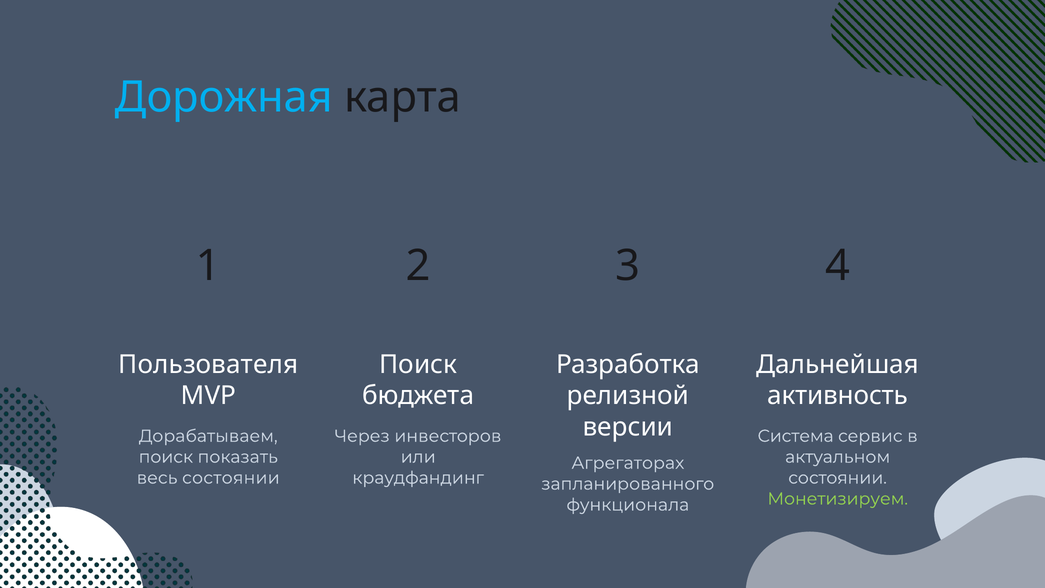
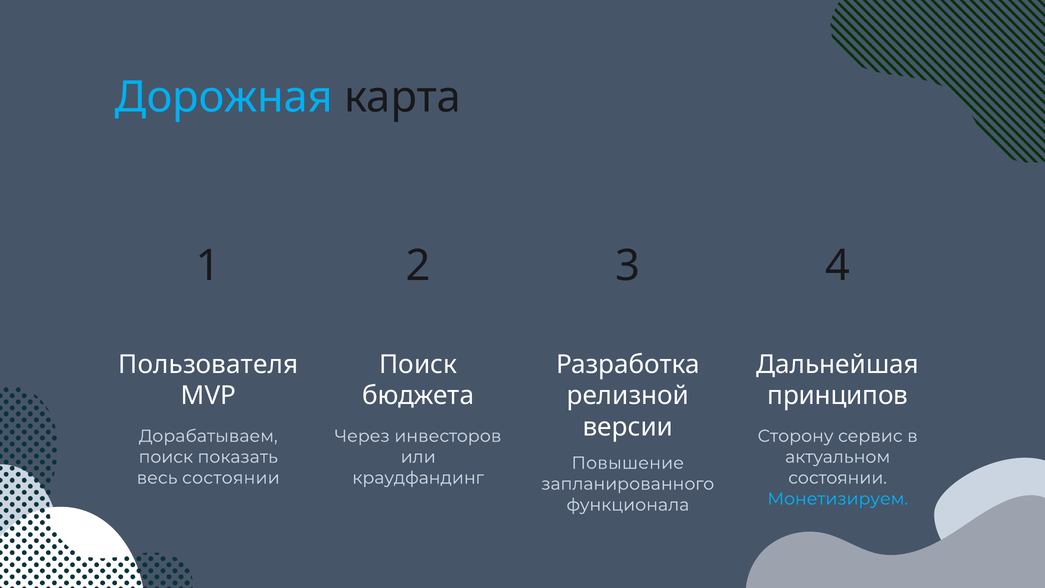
активность: активность -> принципов
Система: Система -> Сторону
Агрегаторах: Агрегаторах -> Повышение
Монетизируем colour: light green -> light blue
